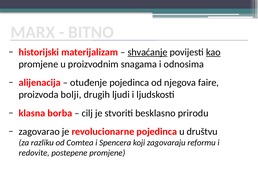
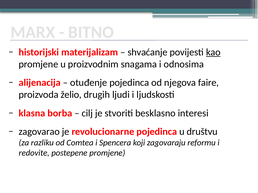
shvaćanje underline: present -> none
bolji: bolji -> želio
prirodu: prirodu -> interesi
